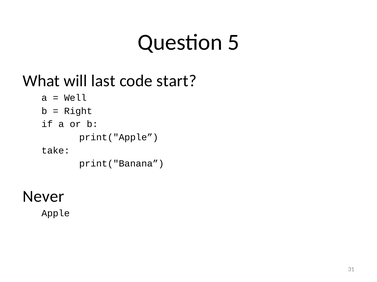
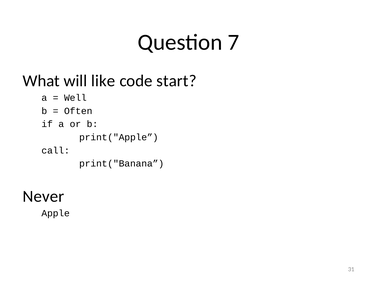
5: 5 -> 7
last: last -> like
Right: Right -> Often
take: take -> call
